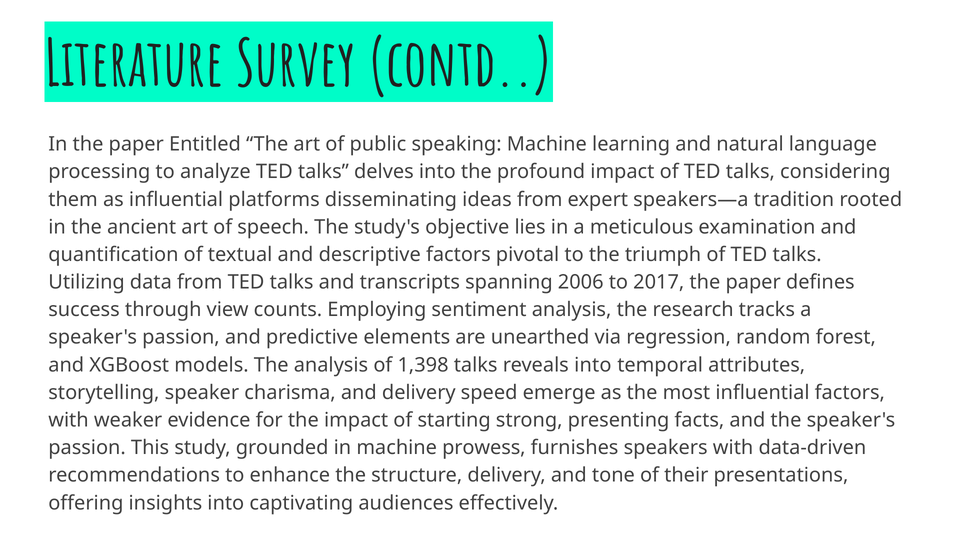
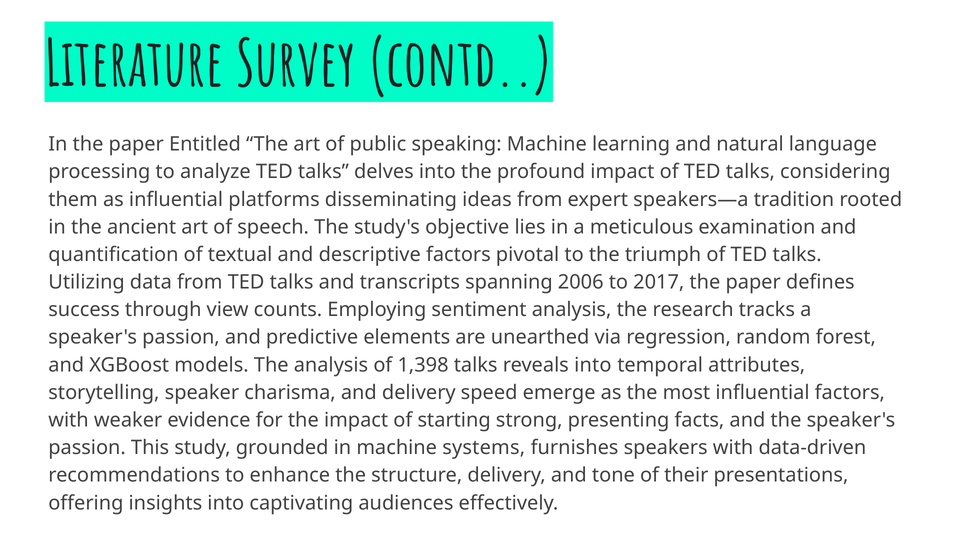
prowess: prowess -> systems
